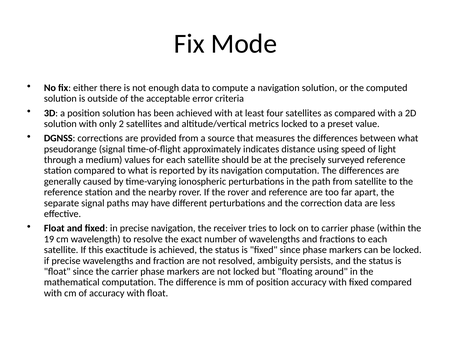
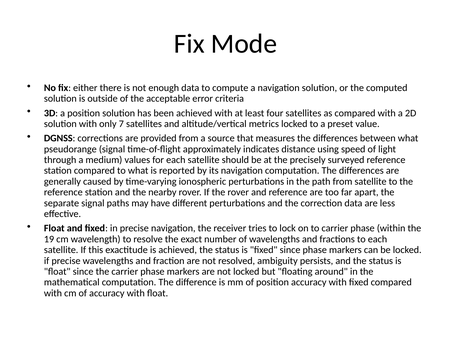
2: 2 -> 7
